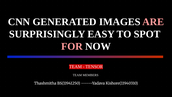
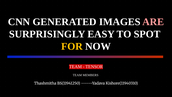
FOR colour: pink -> yellow
